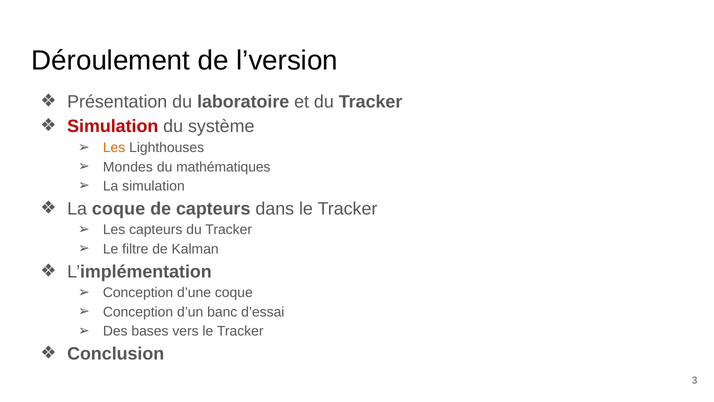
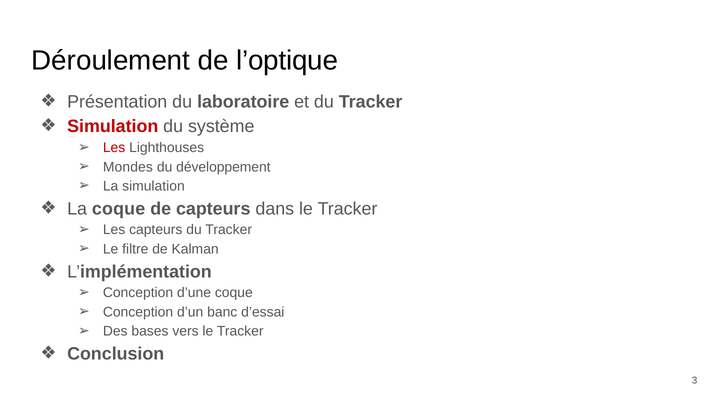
l’version: l’version -> l’optique
Les at (114, 148) colour: orange -> red
mathématiques: mathématiques -> développement
